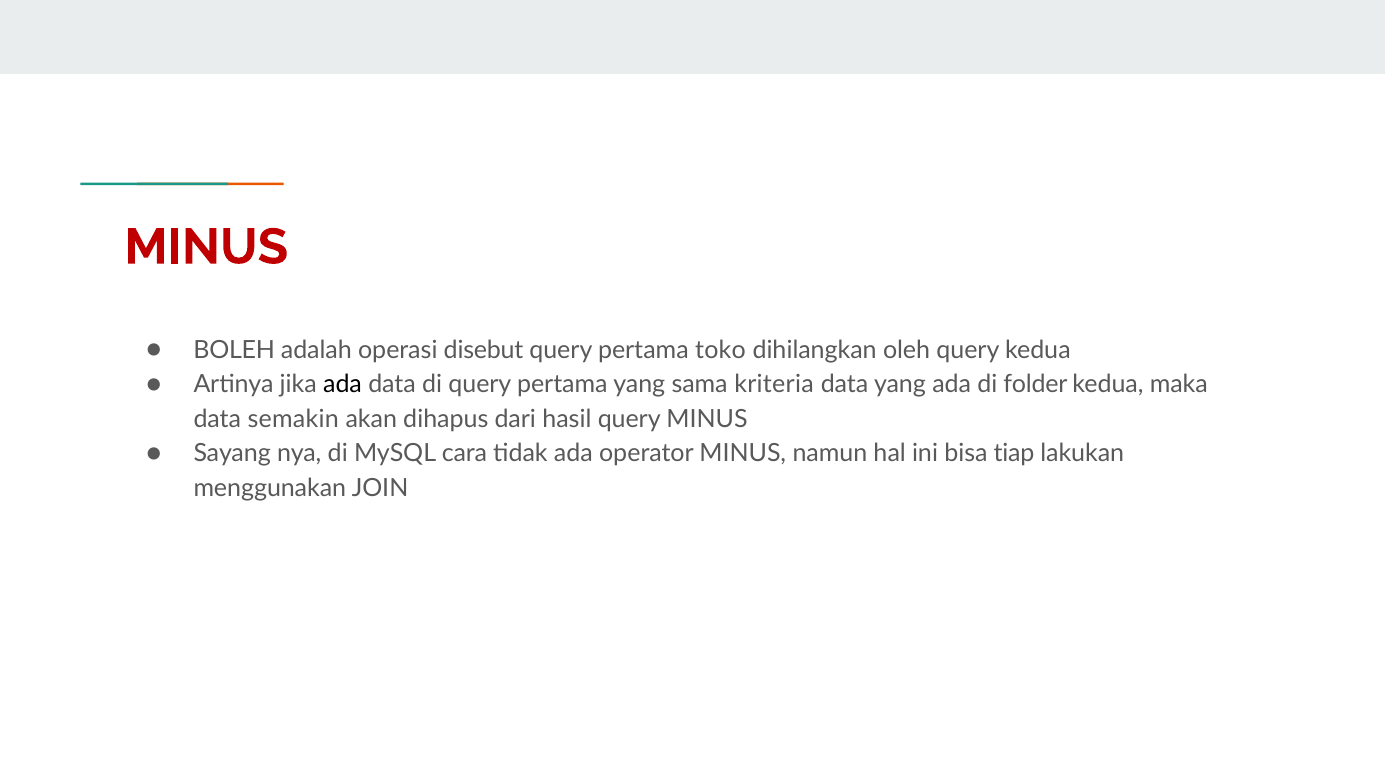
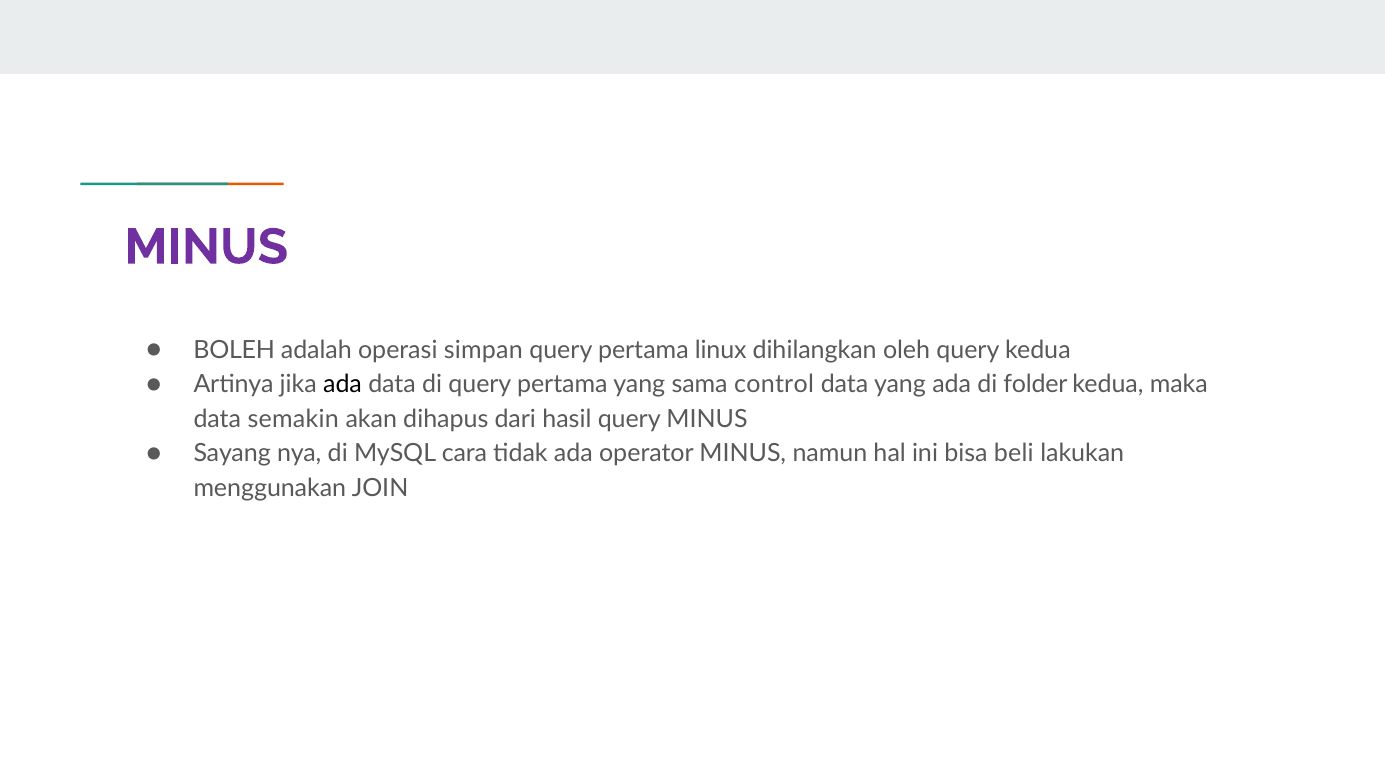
MINUS at (206, 247) colour: red -> purple
disebut: disebut -> simpan
toko: toko -> linux
kriteria: kriteria -> control
tiap: tiap -> beli
